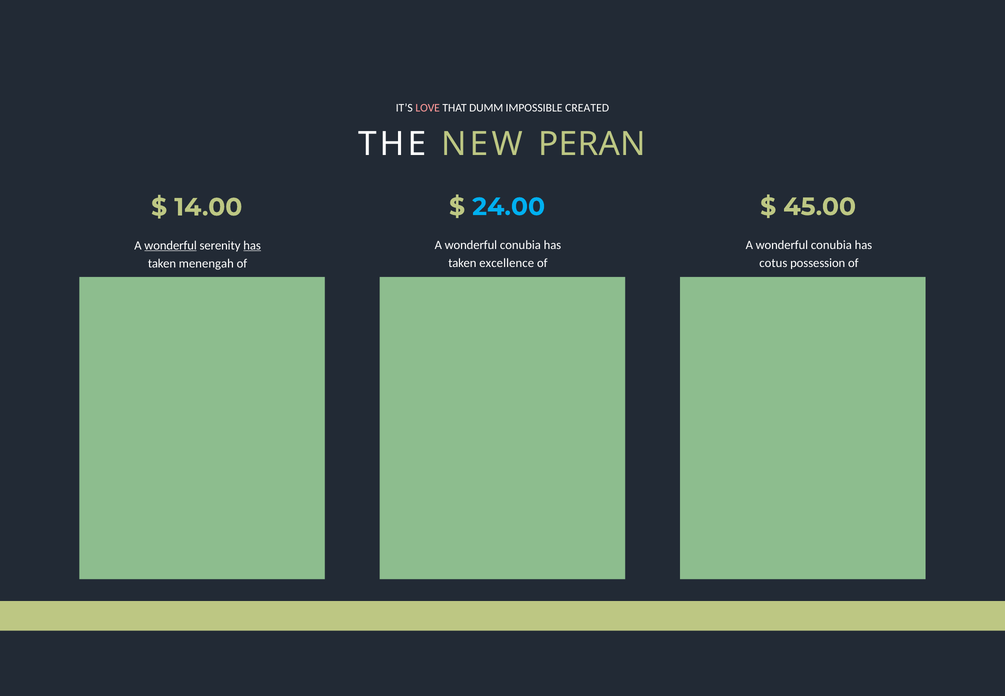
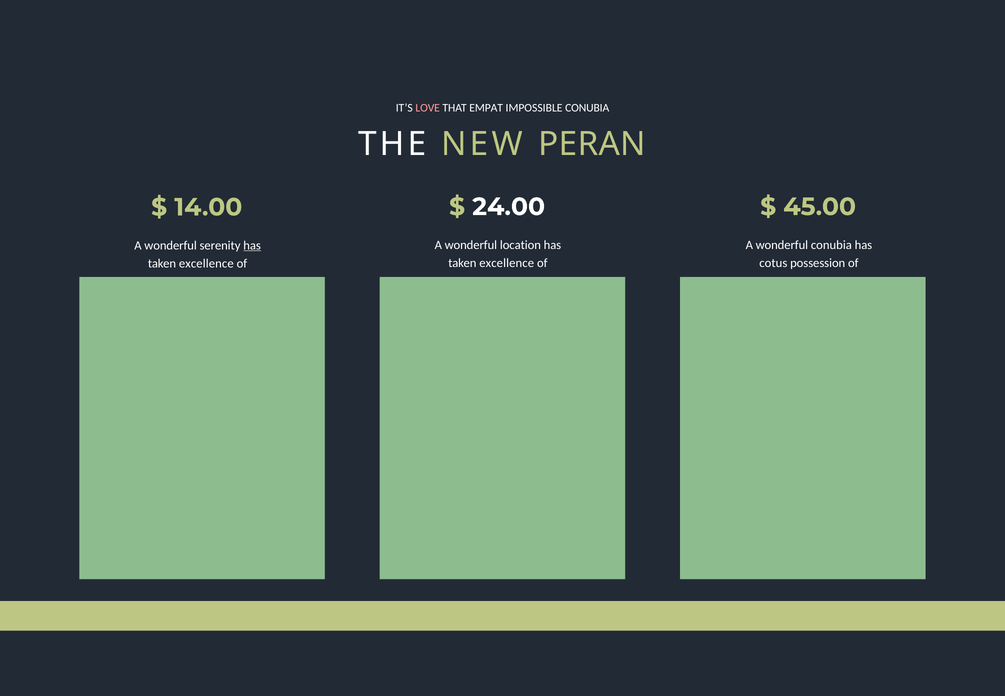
DUMM: DUMM -> EMPAT
IMPOSSIBLE CREATED: CREATED -> CONUBIA
24.00 colour: light blue -> white
conubia at (520, 245): conubia -> location
wonderful at (171, 245) underline: present -> none
menengah at (206, 263): menengah -> excellence
